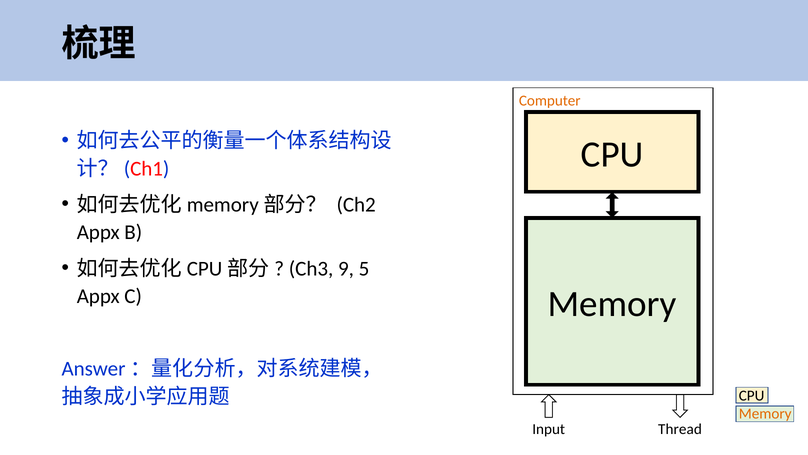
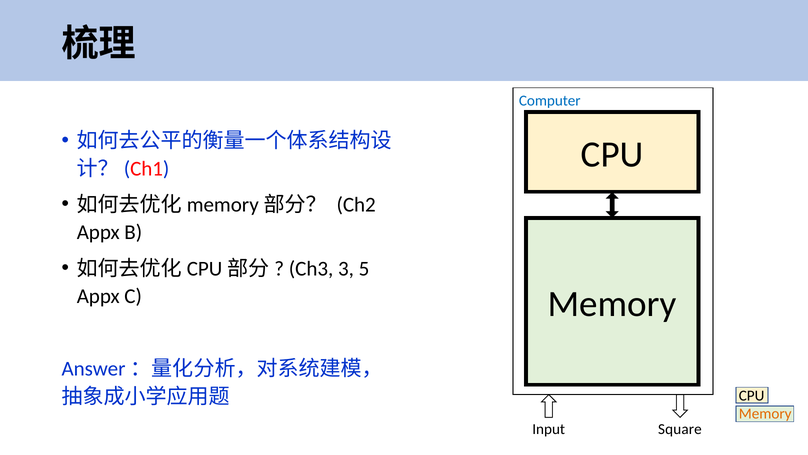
Computer colour: orange -> blue
9: 9 -> 3
Thread: Thread -> Square
